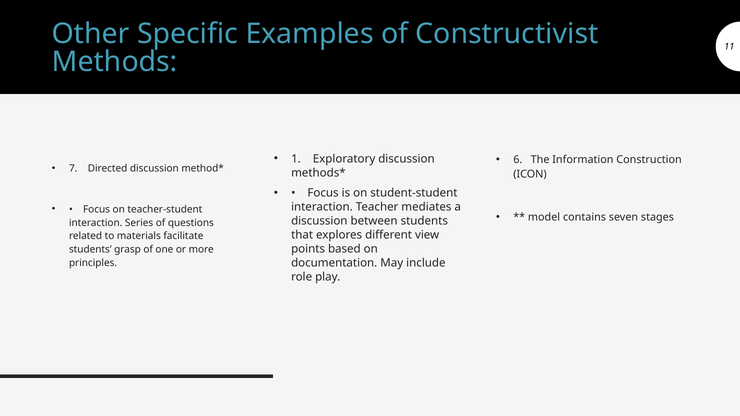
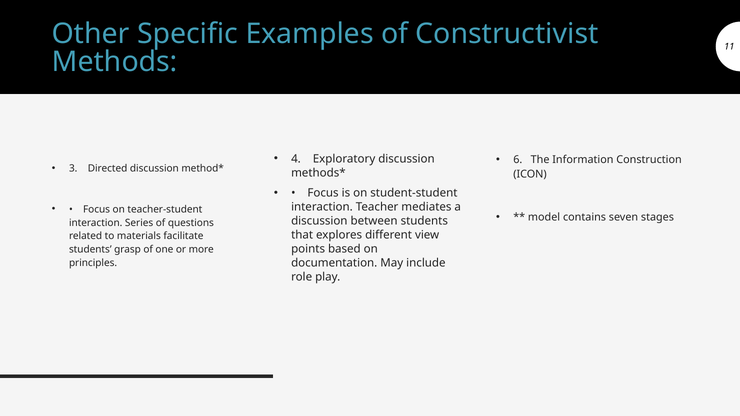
1: 1 -> 4
7: 7 -> 3
